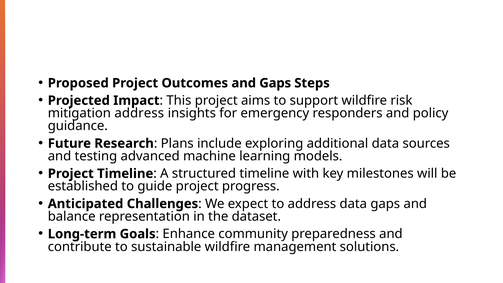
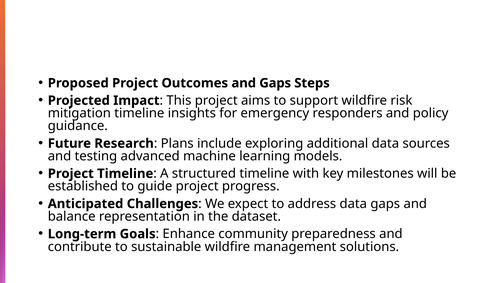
mitigation address: address -> timeline
